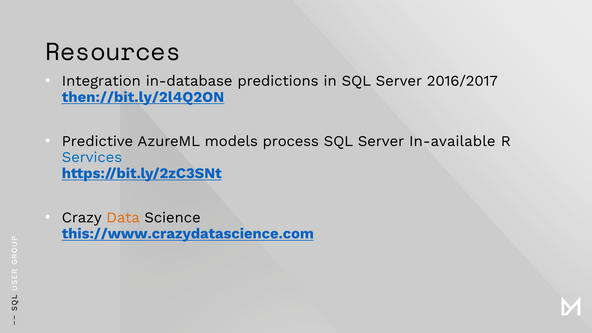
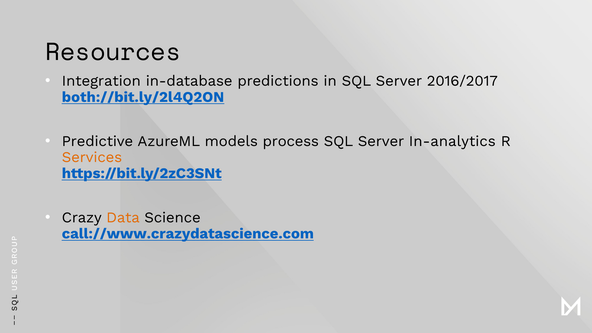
then://bit.ly/2l4Q2ON: then://bit.ly/2l4Q2ON -> both://bit.ly/2l4Q2ON
In-available: In-available -> In-analytics
Services colour: blue -> orange
this://www.crazydatascience.com: this://www.crazydatascience.com -> call://www.crazydatascience.com
